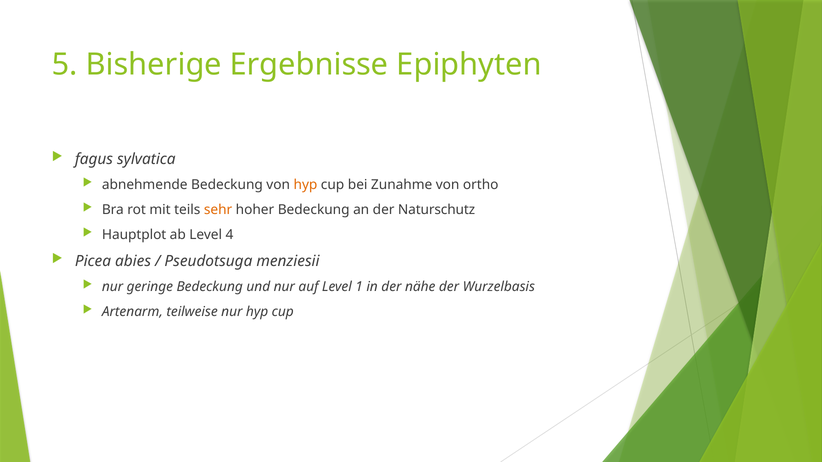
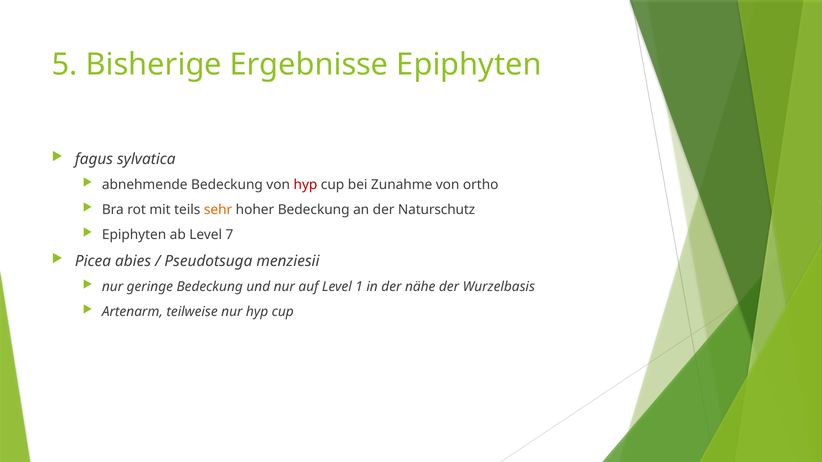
hyp at (305, 185) colour: orange -> red
Hauptplot at (134, 235): Hauptplot -> Epiphyten
4: 4 -> 7
